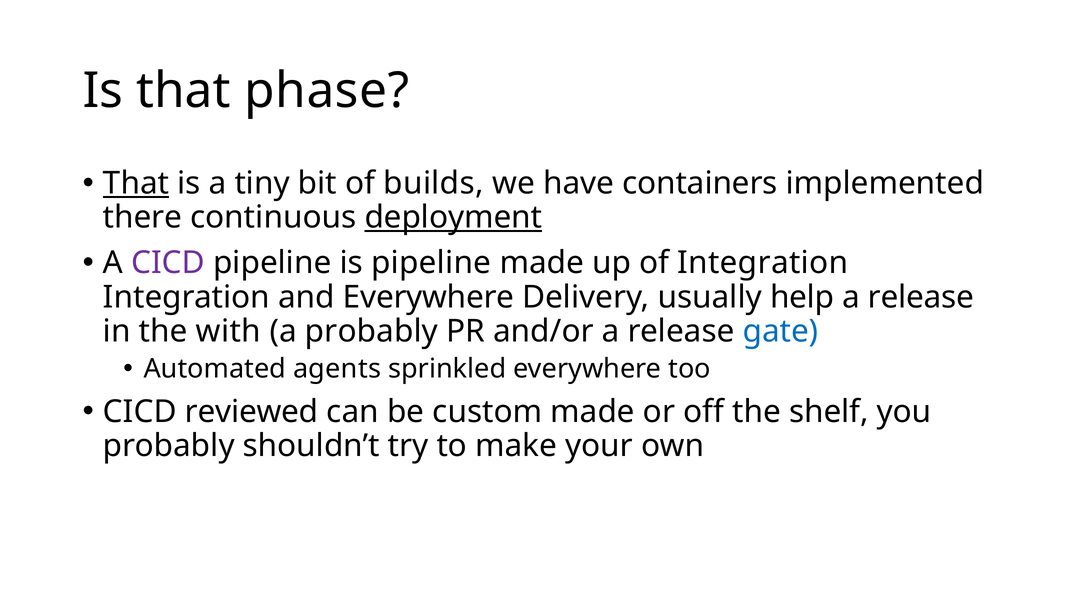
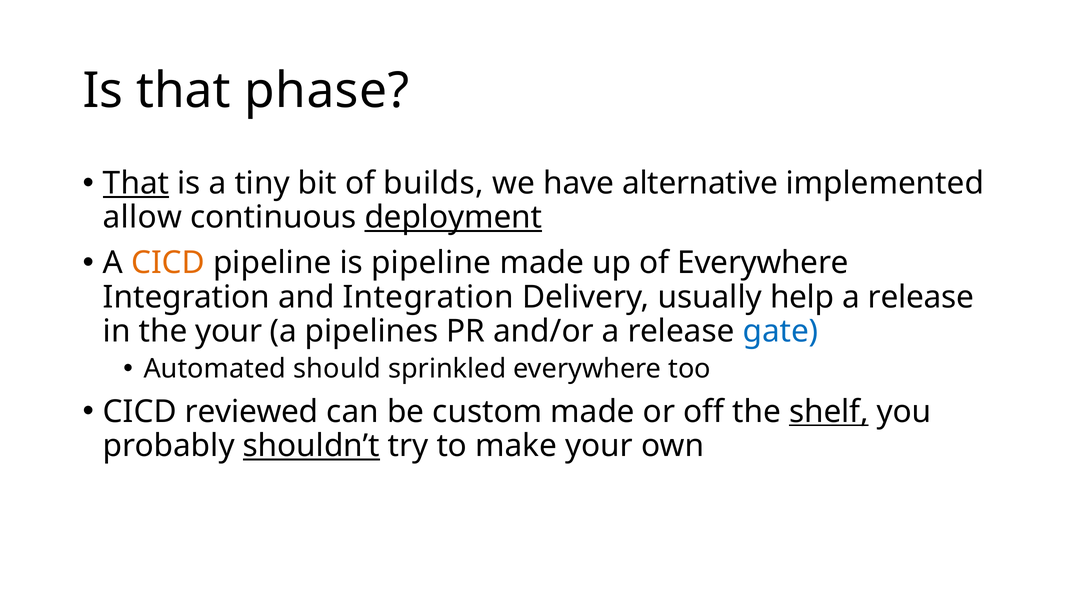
containers: containers -> alternative
there: there -> allow
CICD at (168, 263) colour: purple -> orange
of Integration: Integration -> Everywhere
and Everywhere: Everywhere -> Integration
the with: with -> your
a probably: probably -> pipelines
agents: agents -> should
shelf underline: none -> present
shouldn’t underline: none -> present
